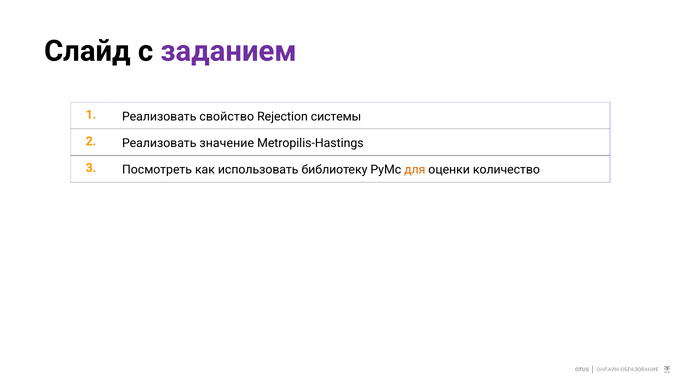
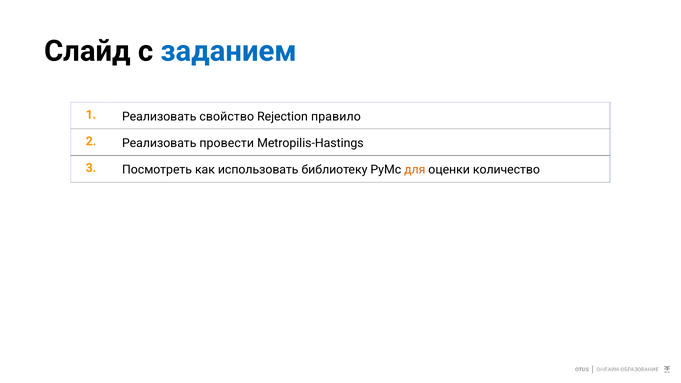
заданием colour: purple -> blue
системы: системы -> правило
значение: значение -> провести
